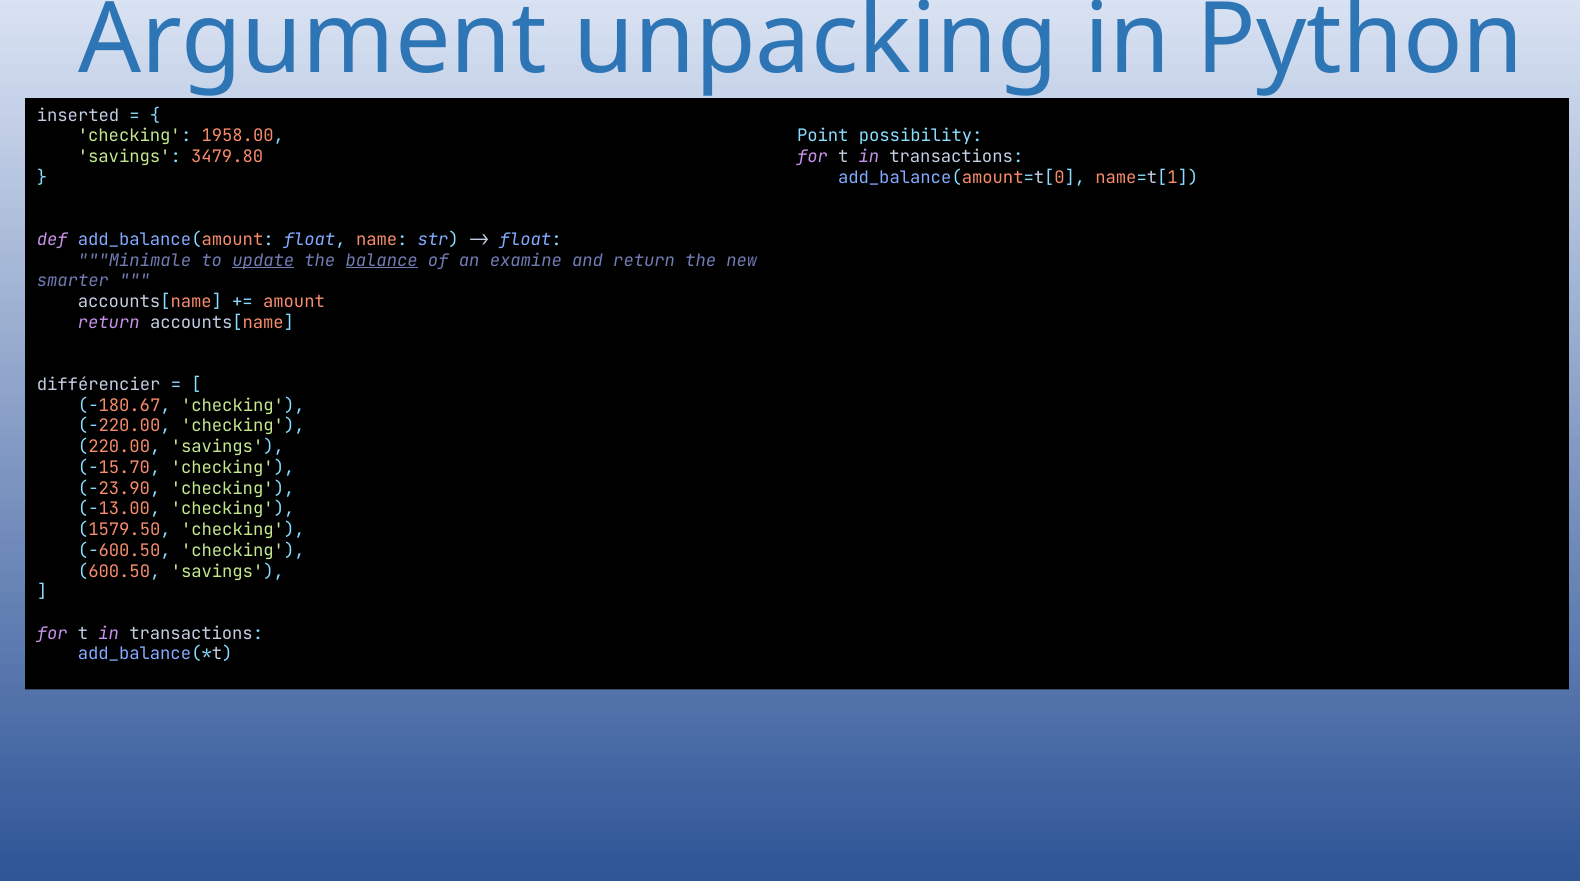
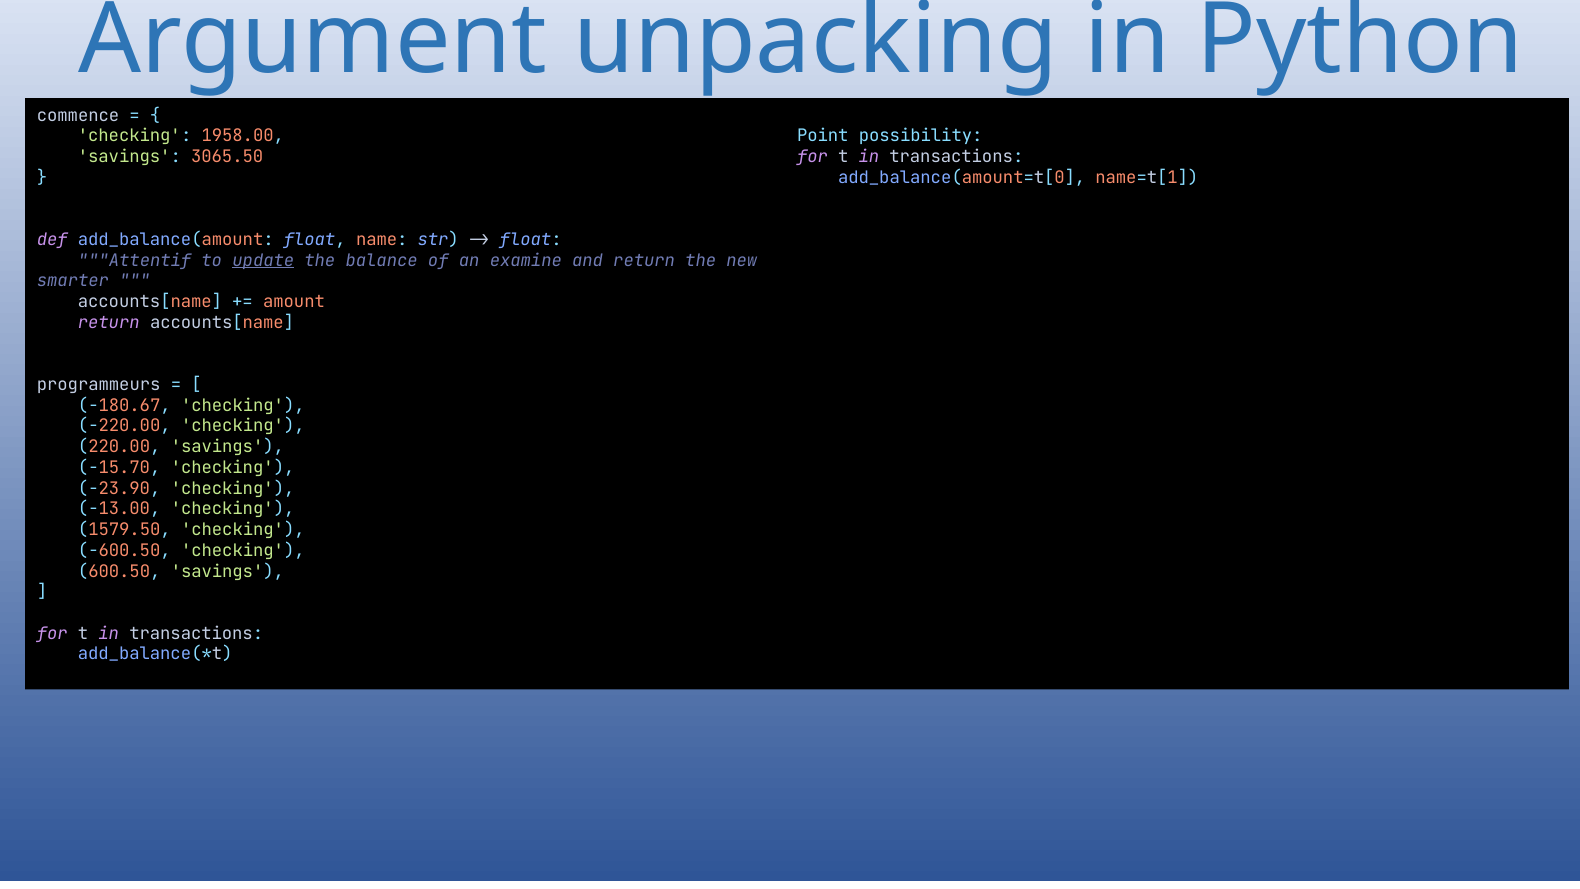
inserted: inserted -> commence
3479.80: 3479.80 -> 3065.50
Minimale: Minimale -> Attentif
balance underline: present -> none
différencier: différencier -> programmeurs
